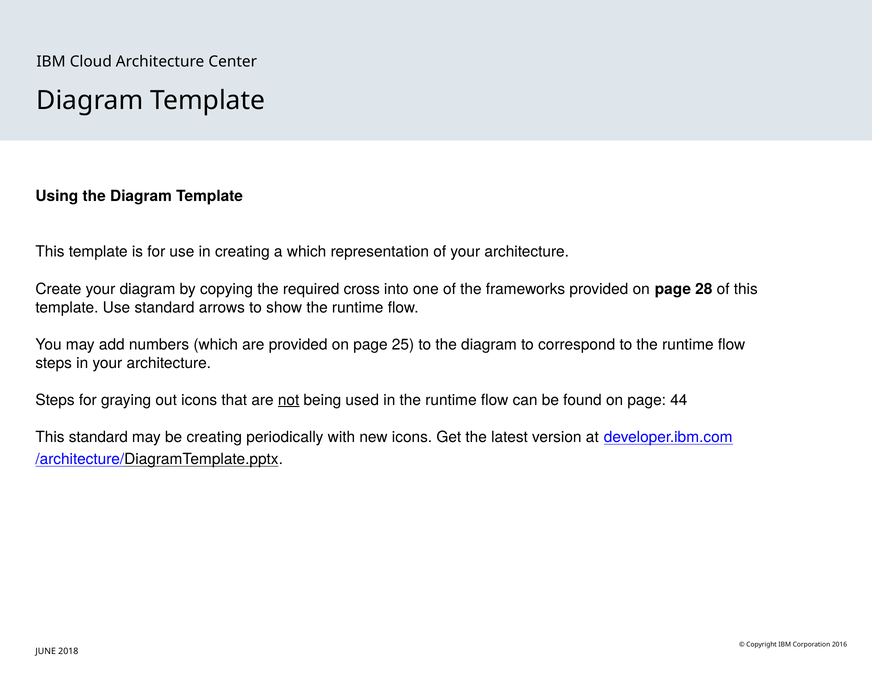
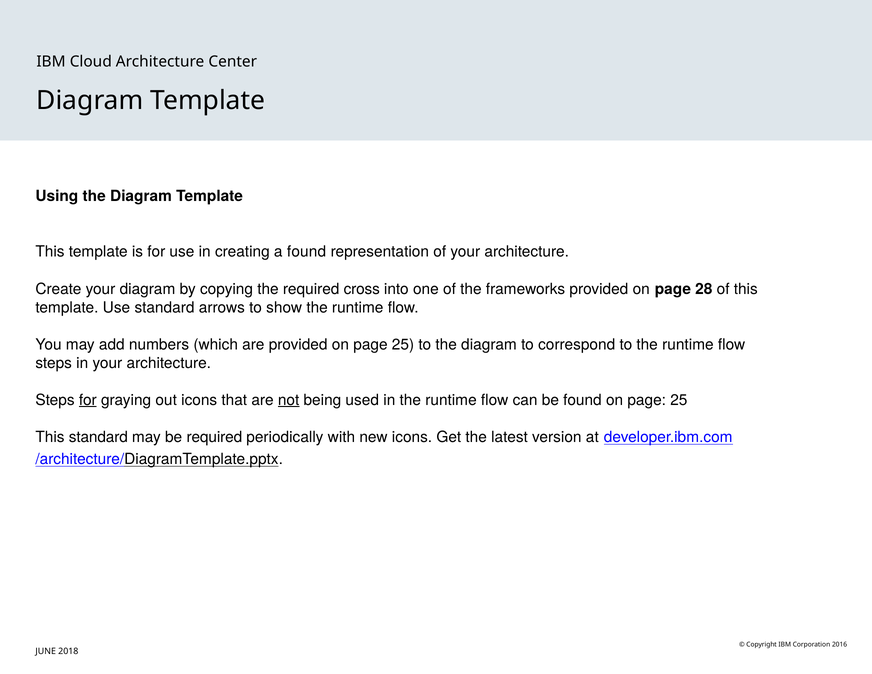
a which: which -> found
for at (88, 400) underline: none -> present
found on page 44: 44 -> 25
be creating: creating -> required
